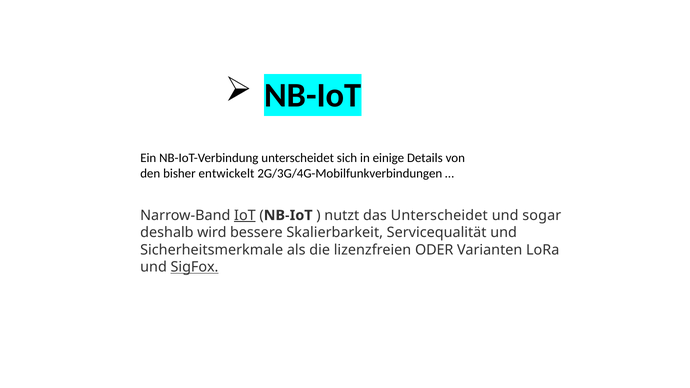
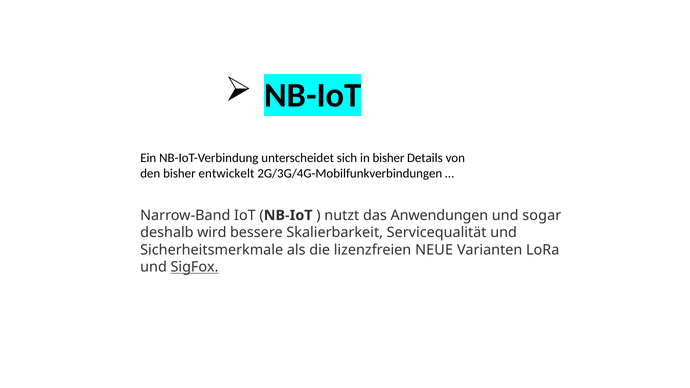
in einige: einige -> bisher
IoT underline: present -> none
das Unterscheidet: Unterscheidet -> Anwendungen
ODER: ODER -> NEUE
